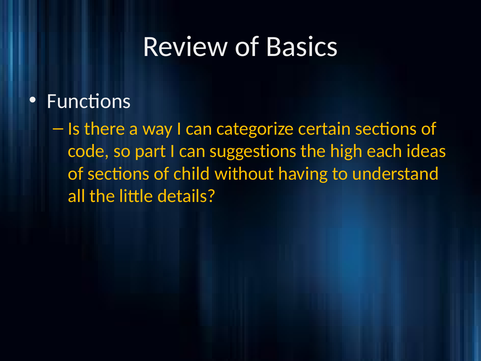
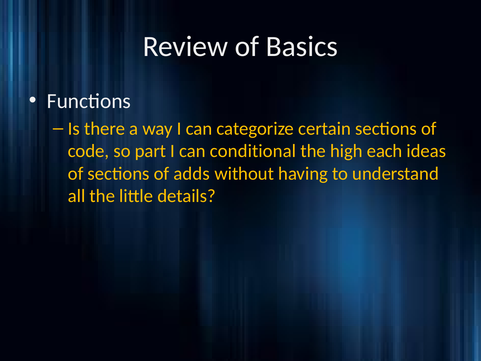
suggestions: suggestions -> conditional
child: child -> adds
